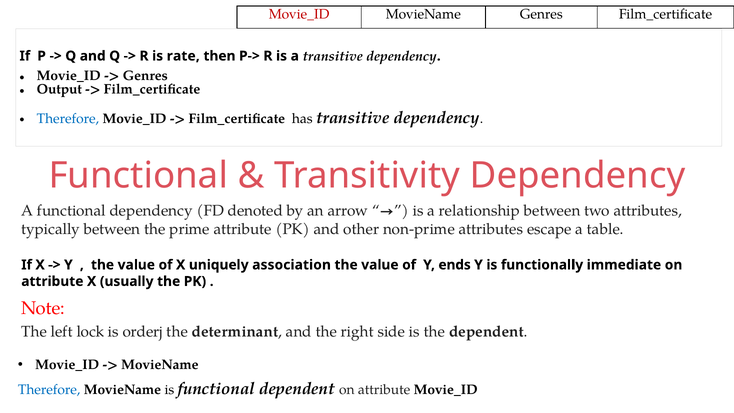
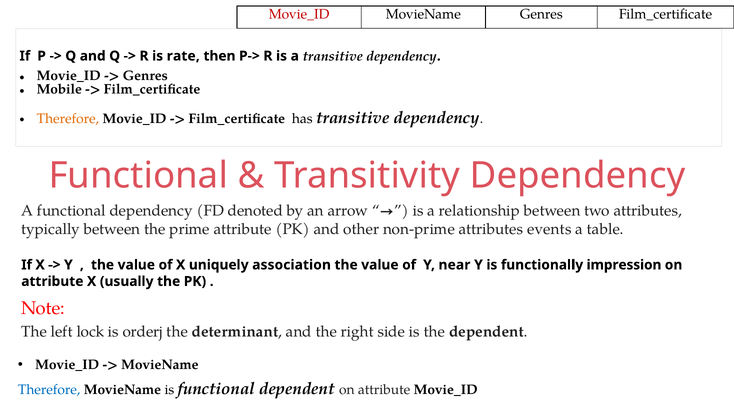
Output: Output -> Mobile
Therefore at (68, 119) colour: blue -> orange
escape: escape -> events
ends: ends -> near
immediate: immediate -> impression
